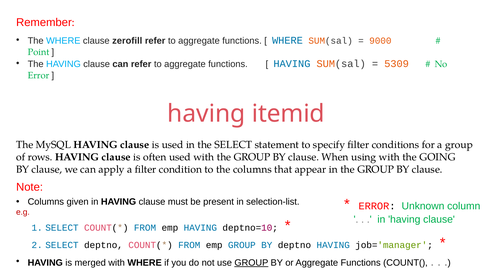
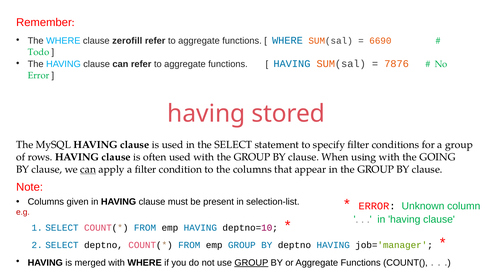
9000: 9000 -> 6690
Point: Point -> Todo
5309: 5309 -> 7876
itemid: itemid -> stored
can at (88, 169) underline: none -> present
